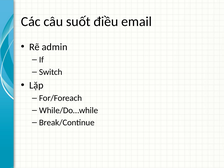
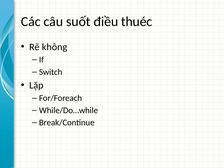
email: email -> thuéc
admin: admin -> không
